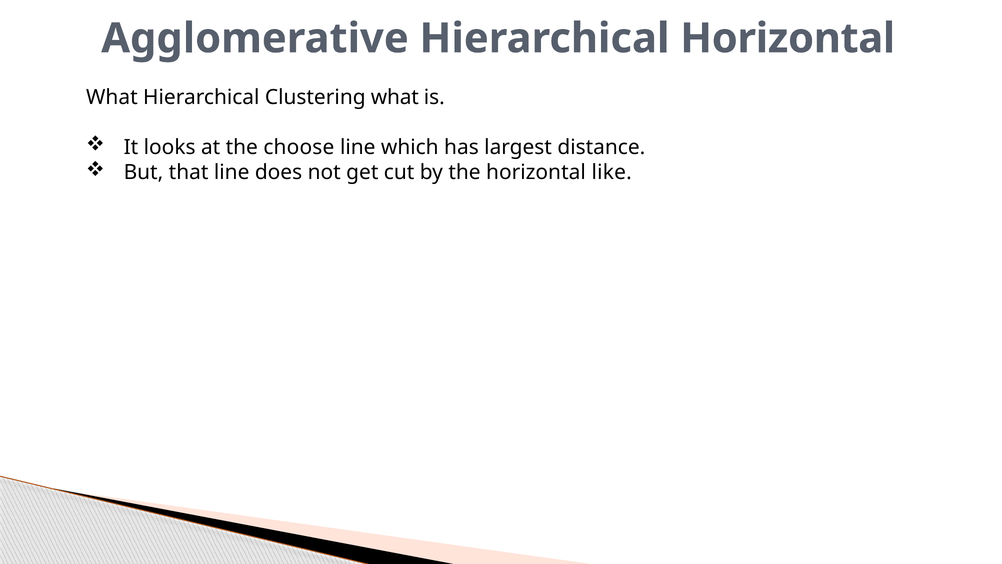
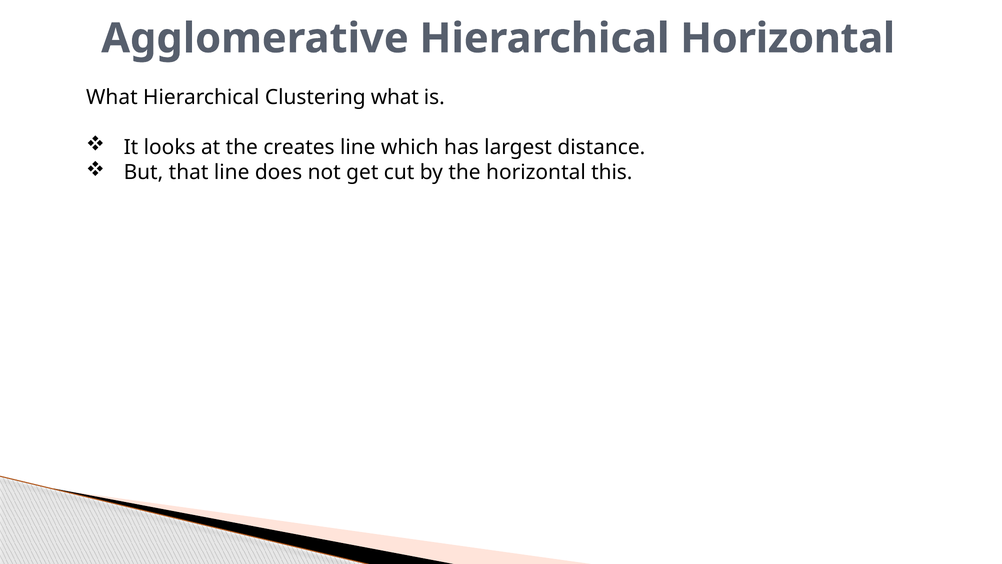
choose: choose -> creates
like: like -> this
